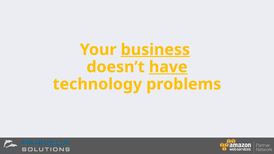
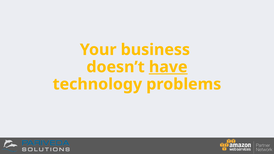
business underline: present -> none
